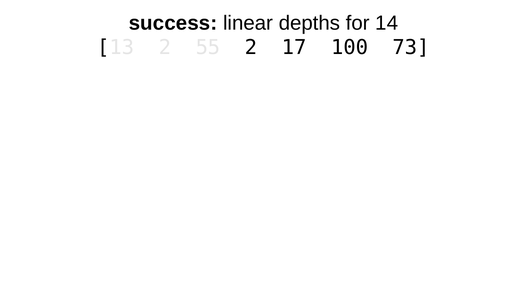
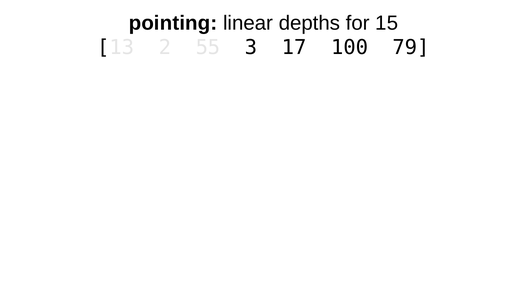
success: success -> pointing
14: 14 -> 15
55 2: 2 -> 3
73: 73 -> 79
